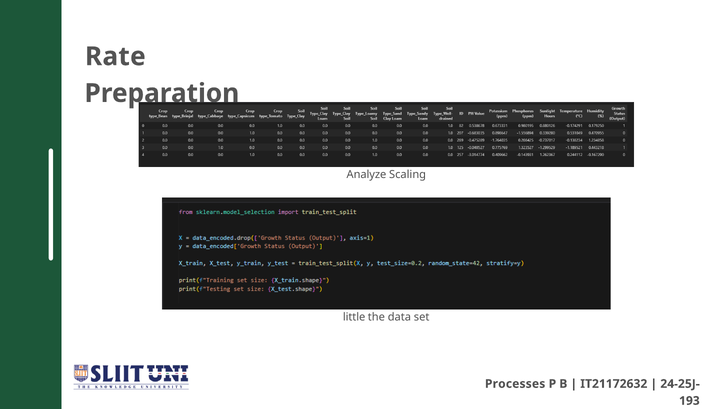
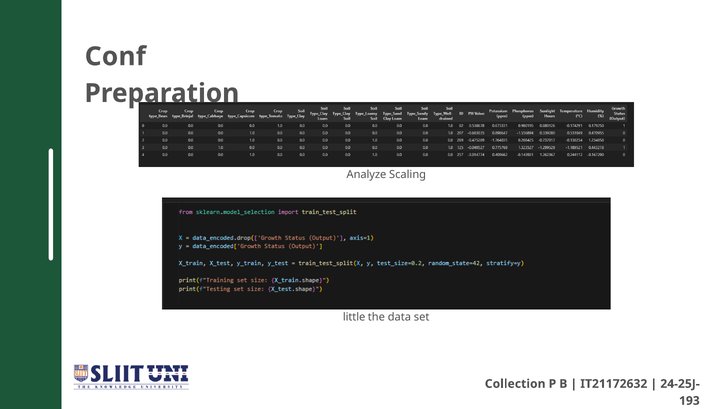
Rate: Rate -> Conf
Processes: Processes -> Collection
